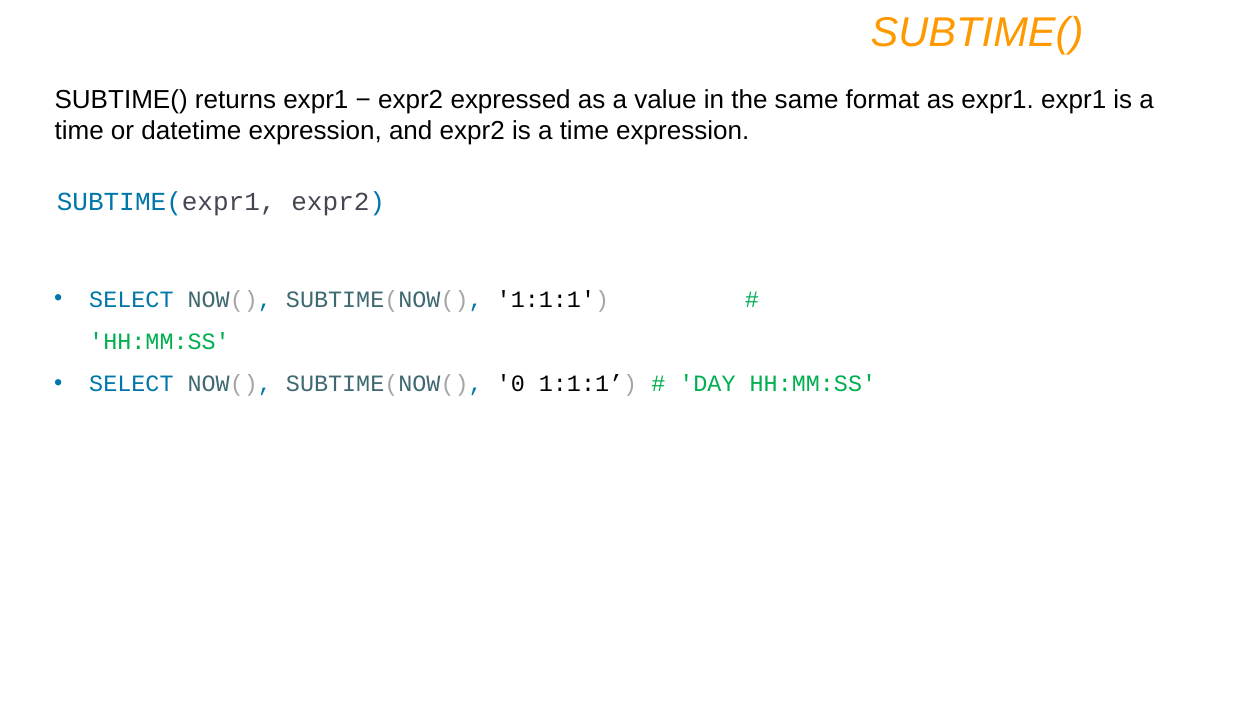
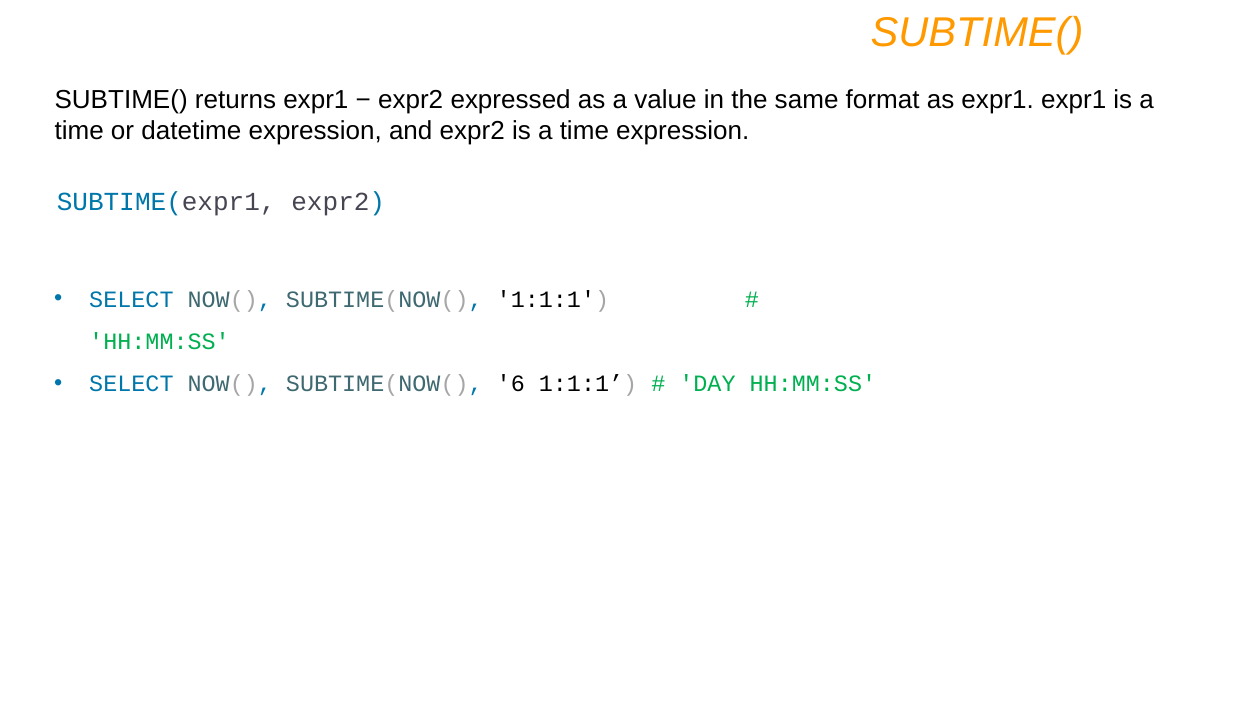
0: 0 -> 6
